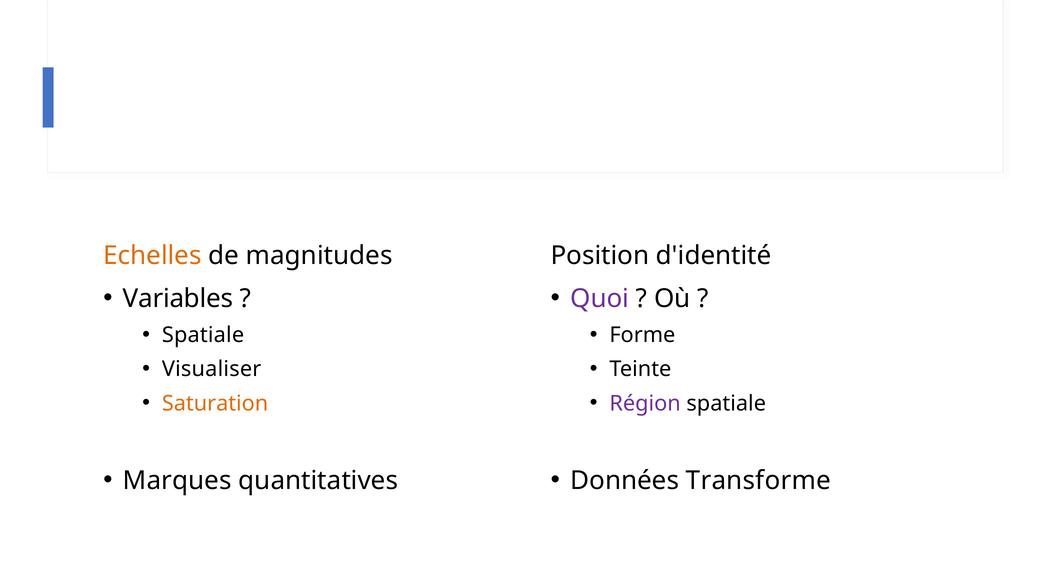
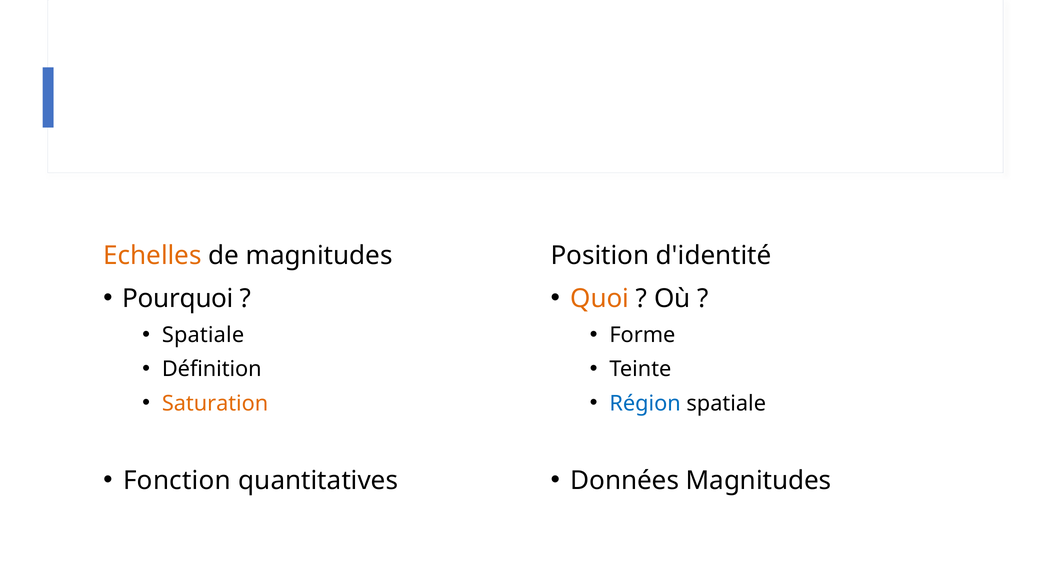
Variables: Variables -> Pourquoi
Quoi colour: purple -> orange
Visualiser: Visualiser -> Définition
Région colour: purple -> blue
Marques: Marques -> Fonction
Données Transforme: Transforme -> Magnitudes
